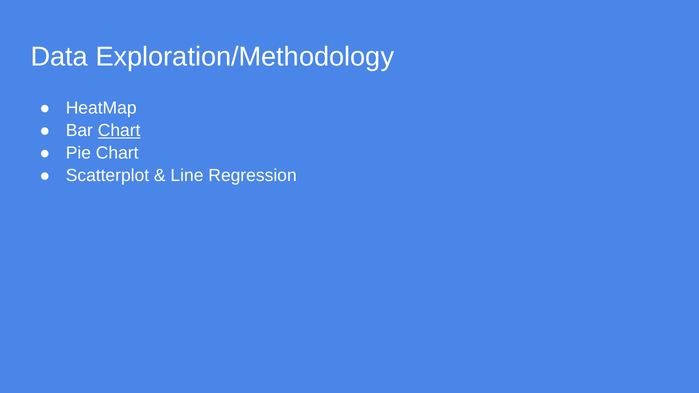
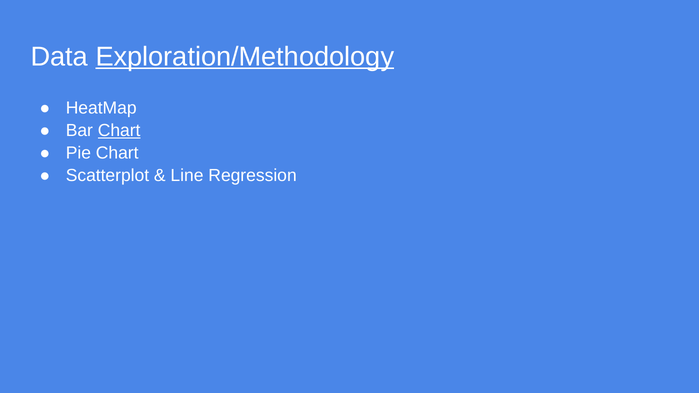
Exploration/Methodology underline: none -> present
